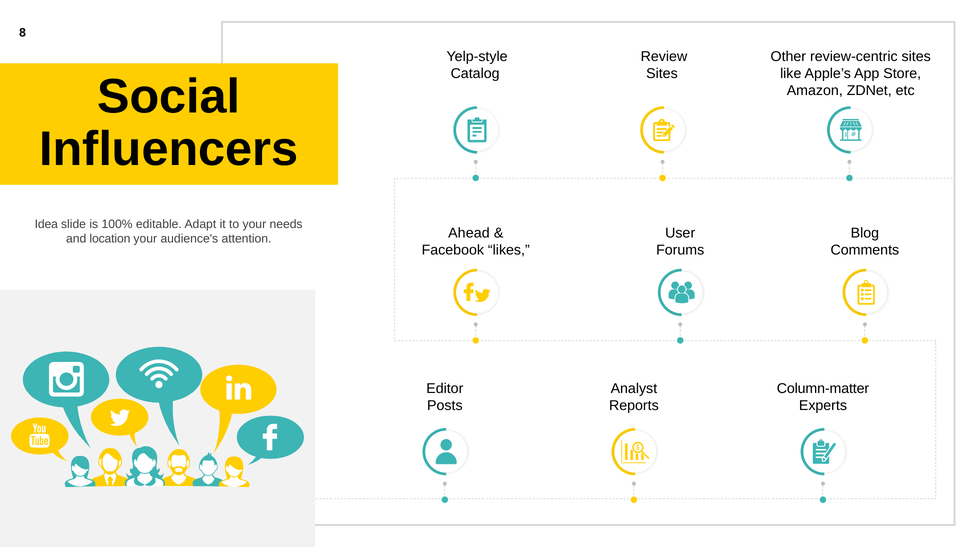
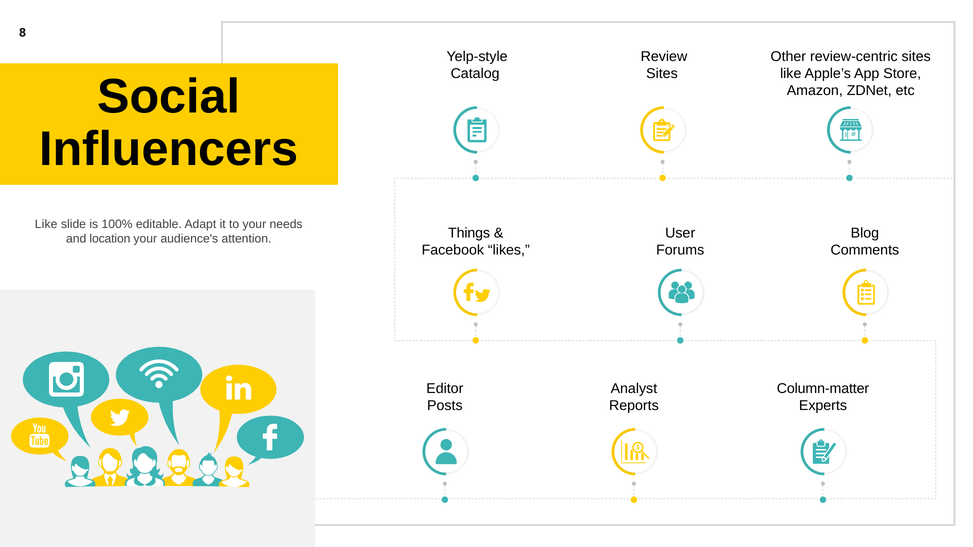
Idea at (46, 224): Idea -> Like
Ahead: Ahead -> Things
